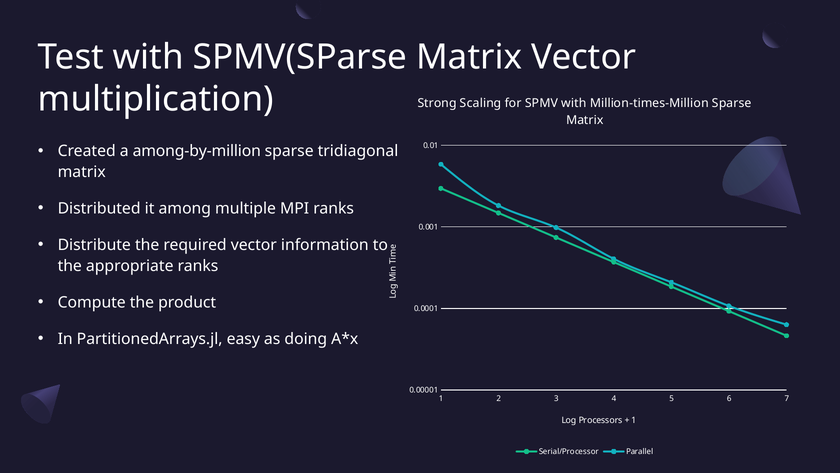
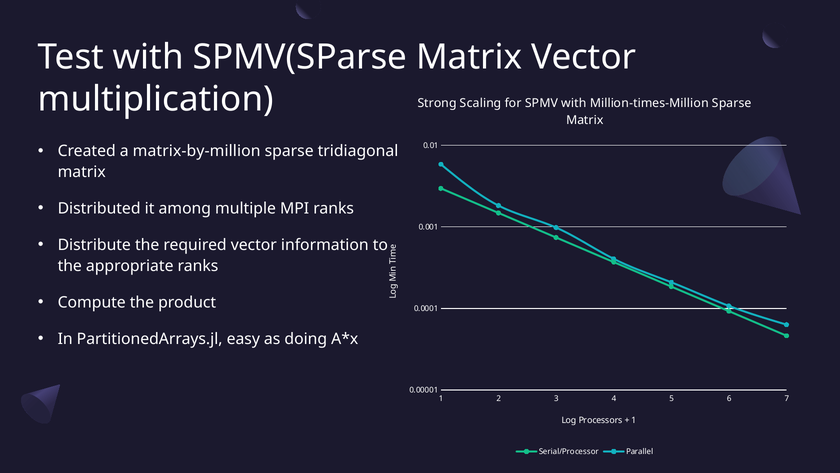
among-by-million: among-by-million -> matrix-by-million
